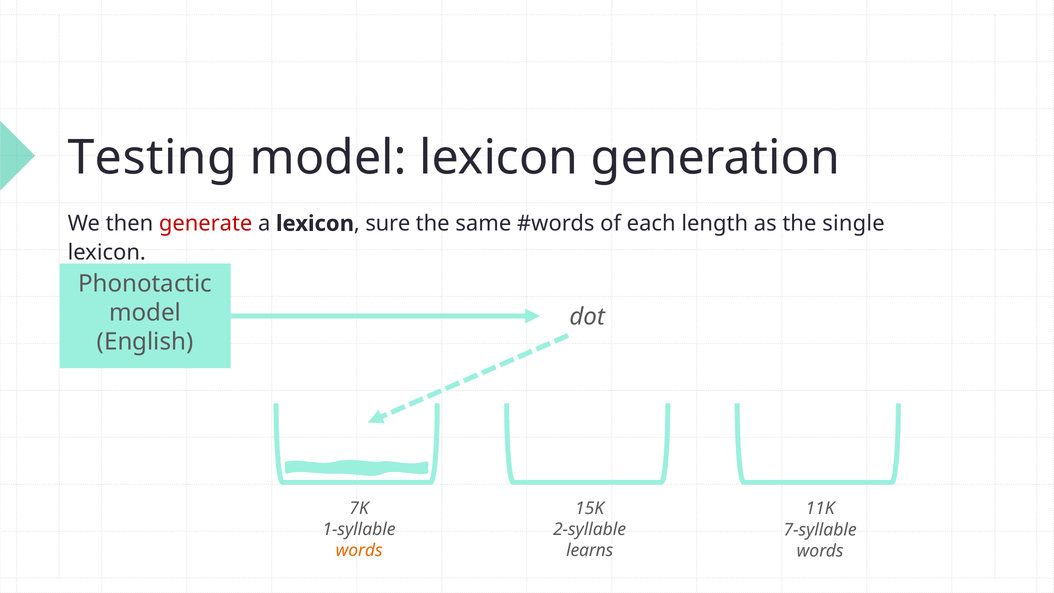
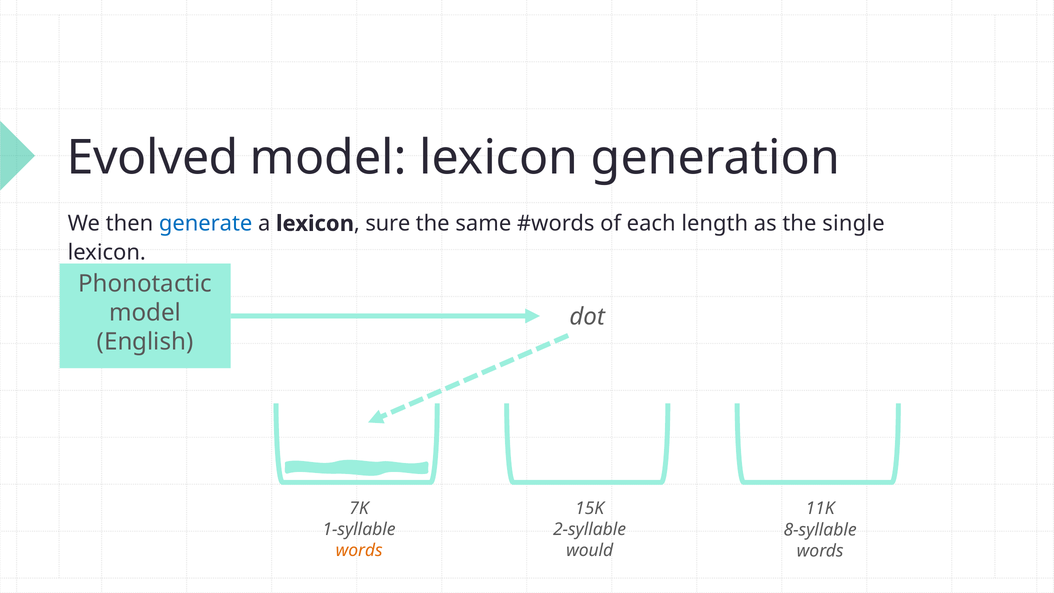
Testing: Testing -> Evolved
generate colour: red -> blue
7-syllable: 7-syllable -> 8-syllable
learns: learns -> would
